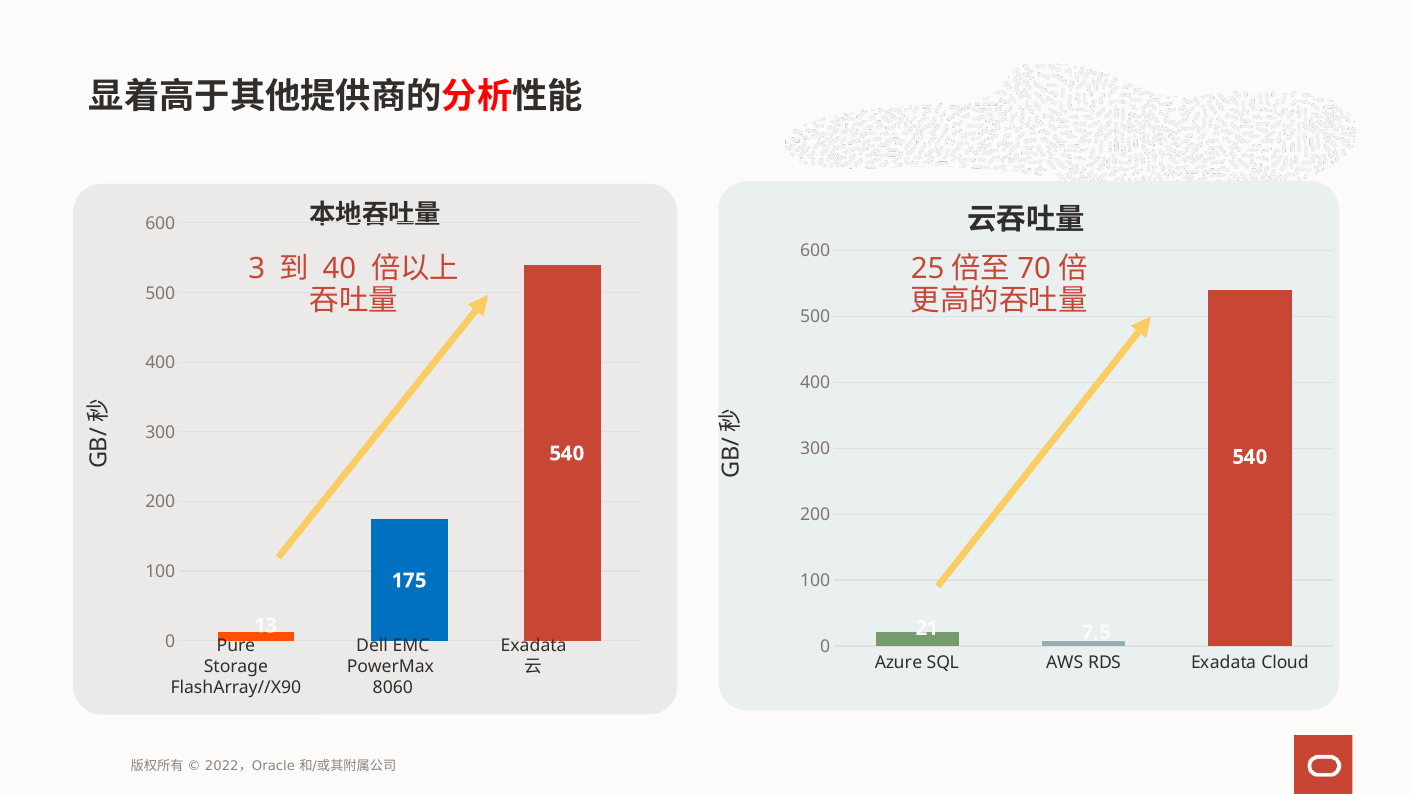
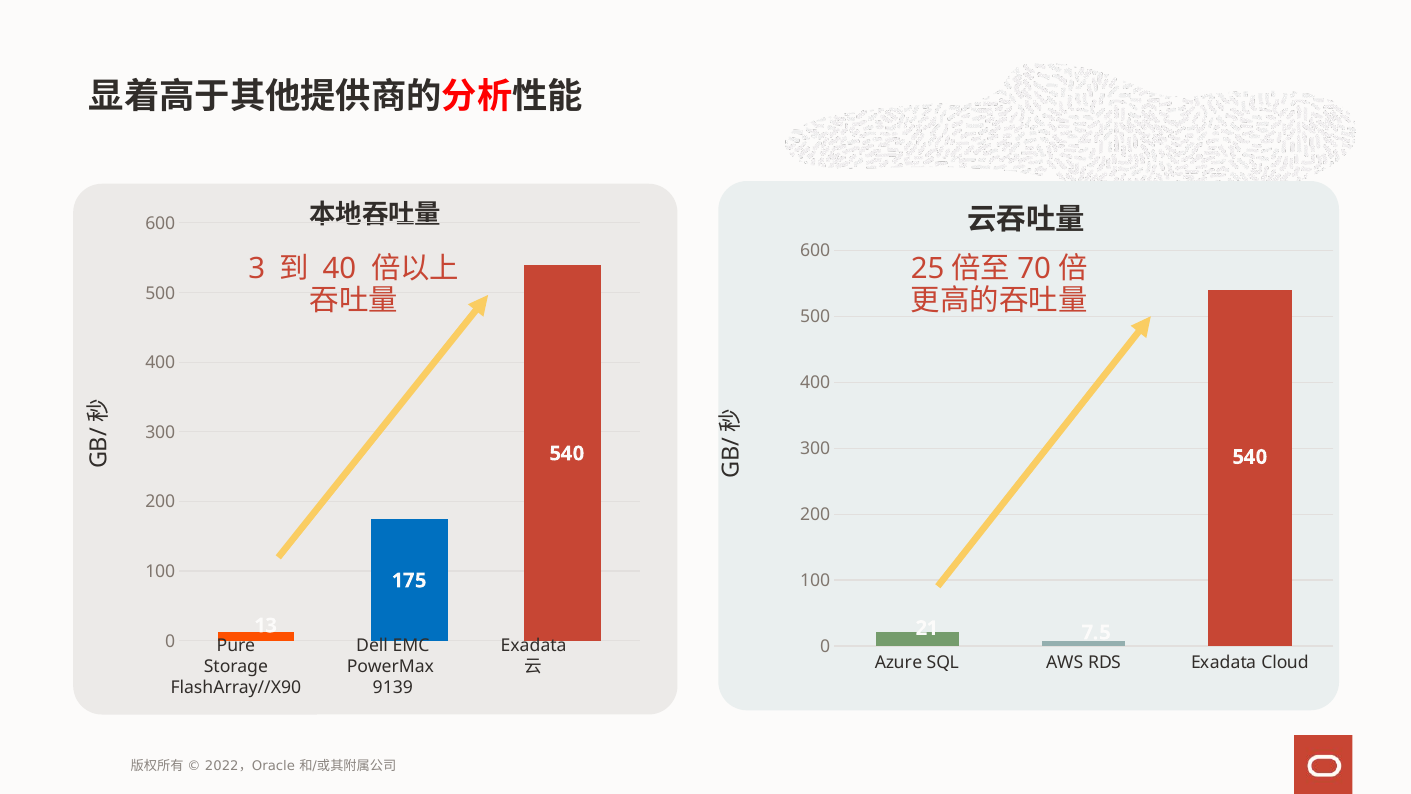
8060: 8060 -> 9139
